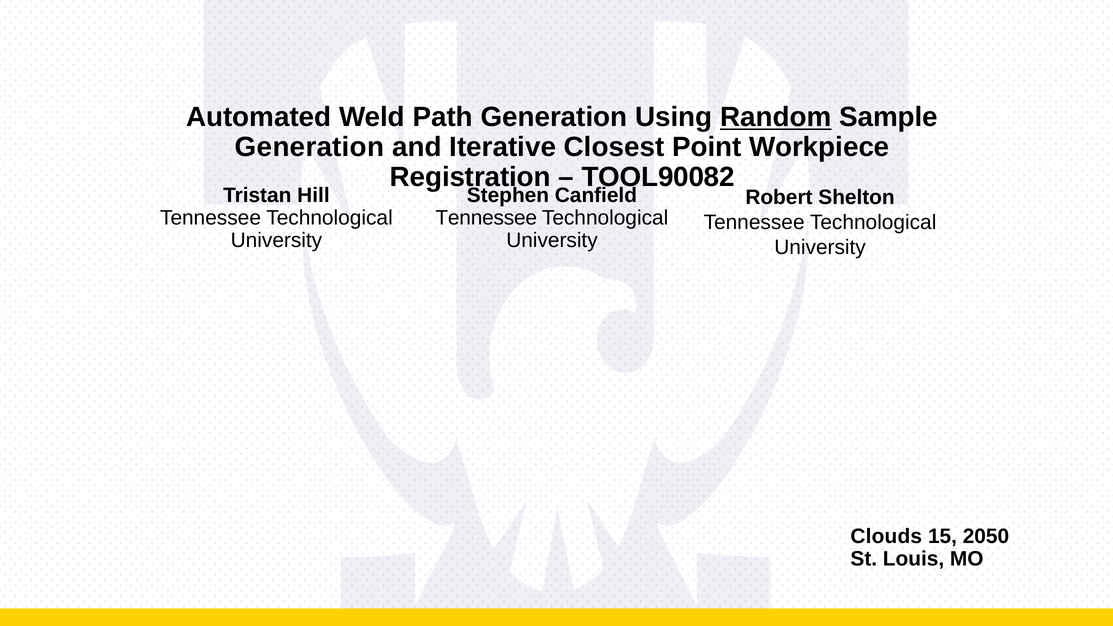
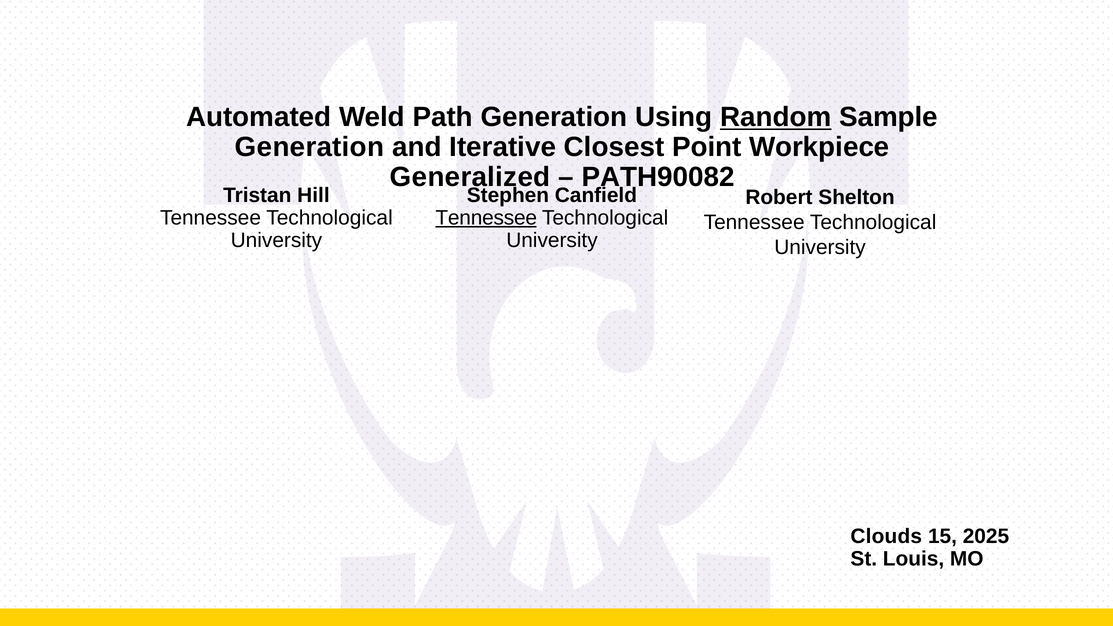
Registration: Registration -> Generalized
TOOL90082: TOOL90082 -> PATH90082
Tennessee at (486, 218) underline: none -> present
2050: 2050 -> 2025
